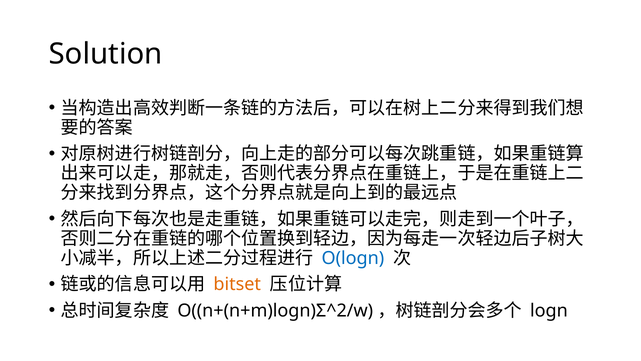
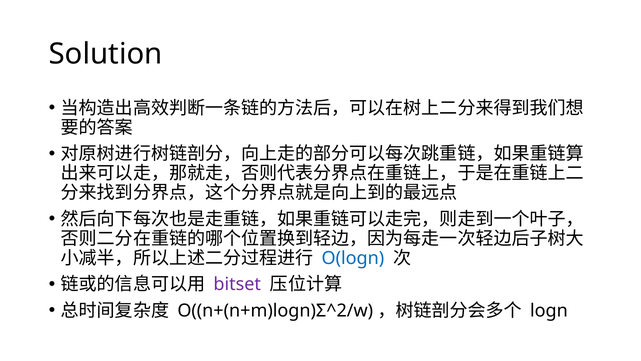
bitset colour: orange -> purple
